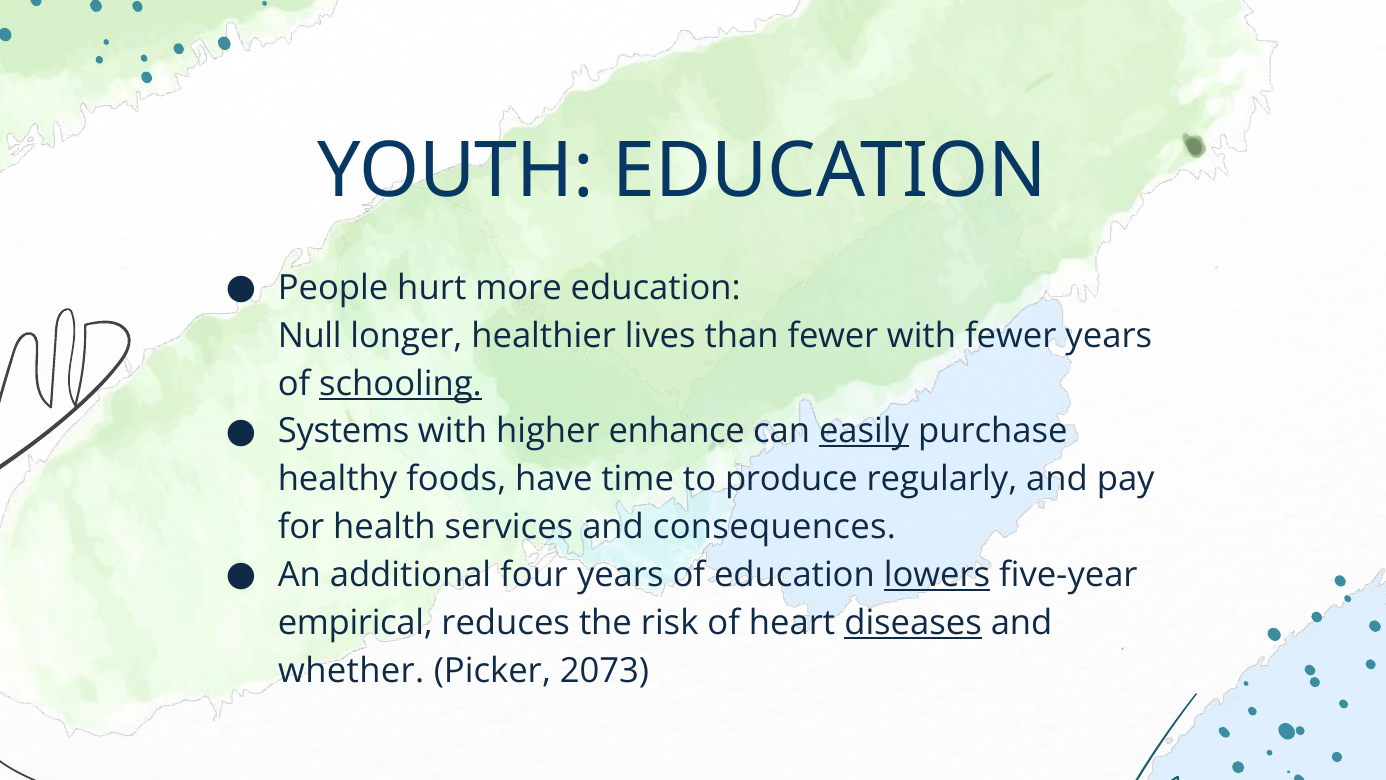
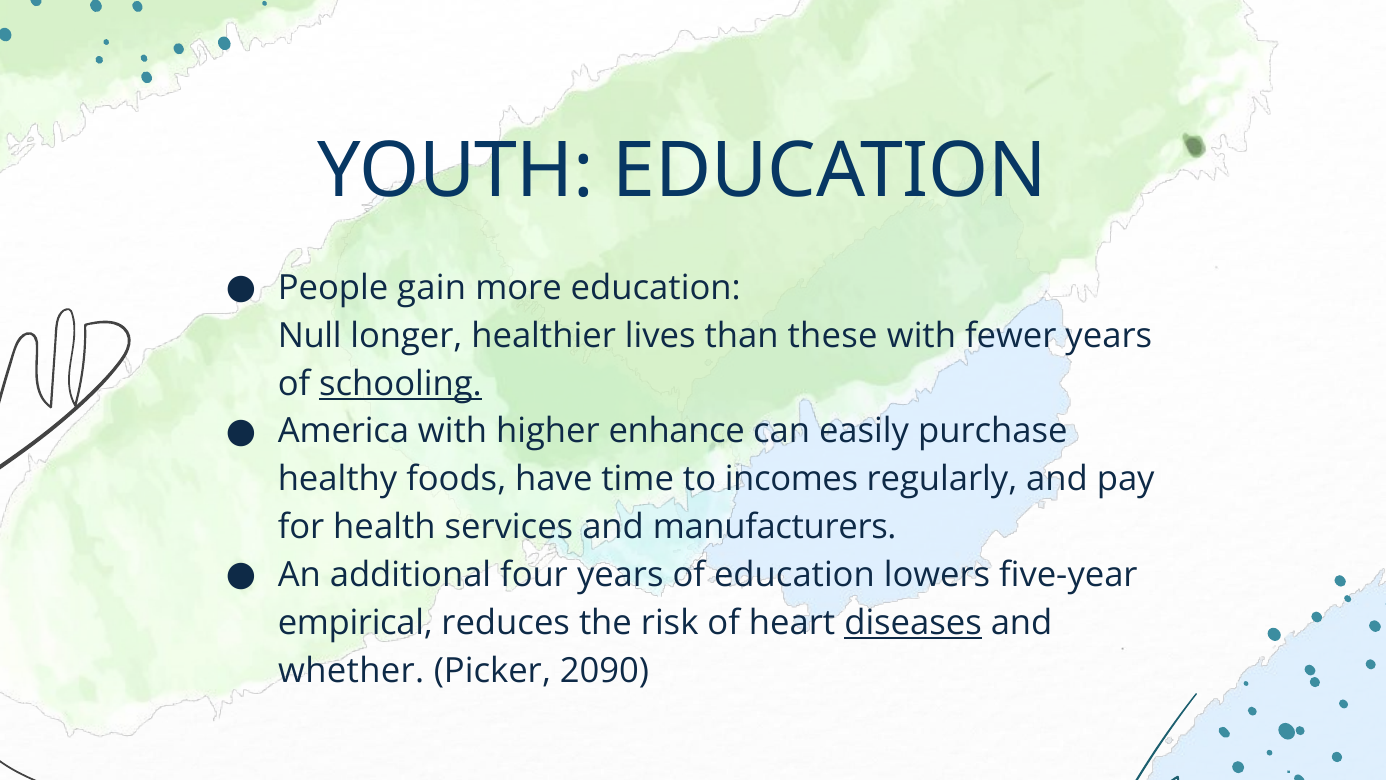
hurt: hurt -> gain
than fewer: fewer -> these
Systems: Systems -> America
easily underline: present -> none
produce: produce -> incomes
consequences: consequences -> manufacturers
lowers underline: present -> none
2073: 2073 -> 2090
